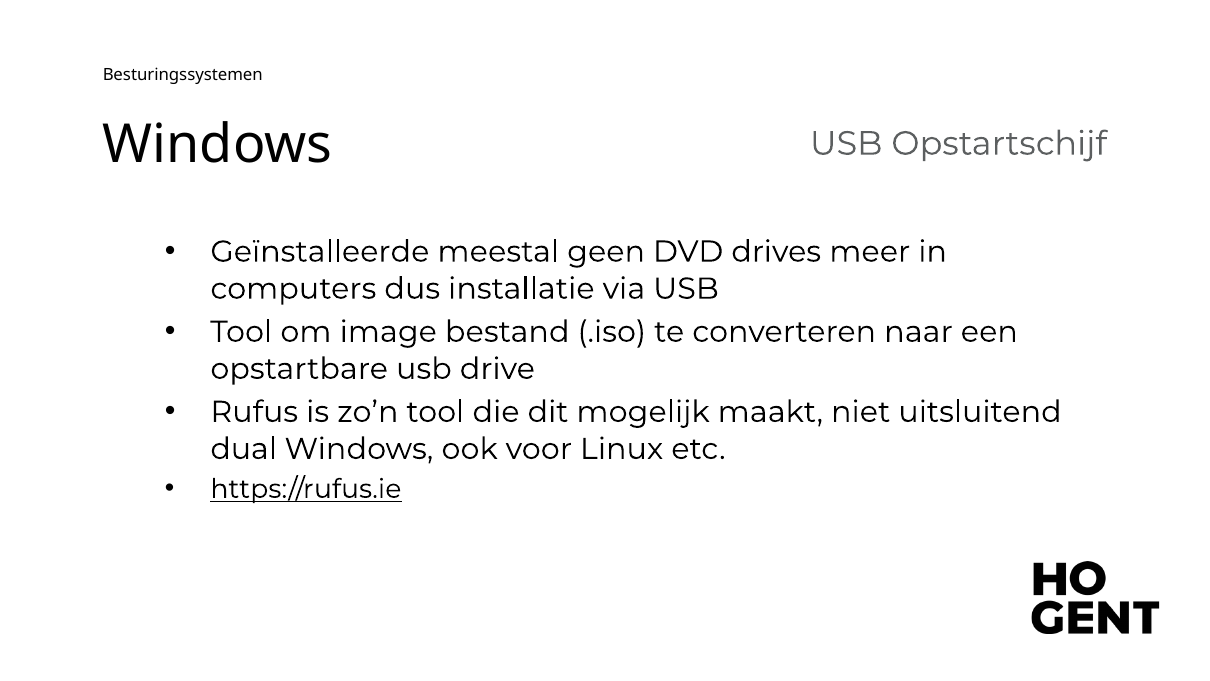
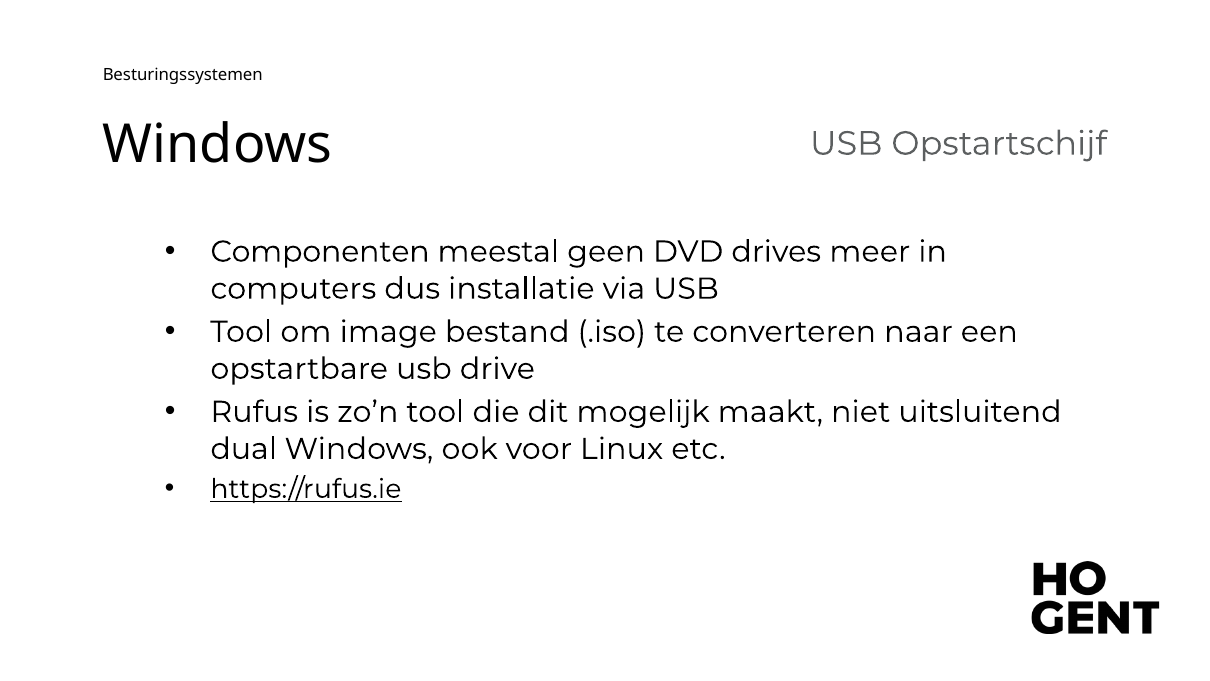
Geïnstalleerde: Geïnstalleerde -> Componenten
